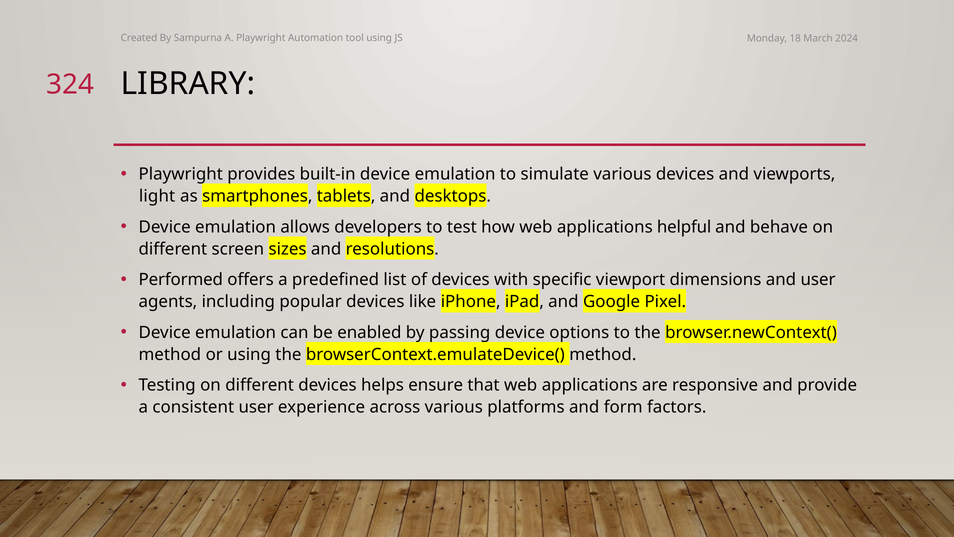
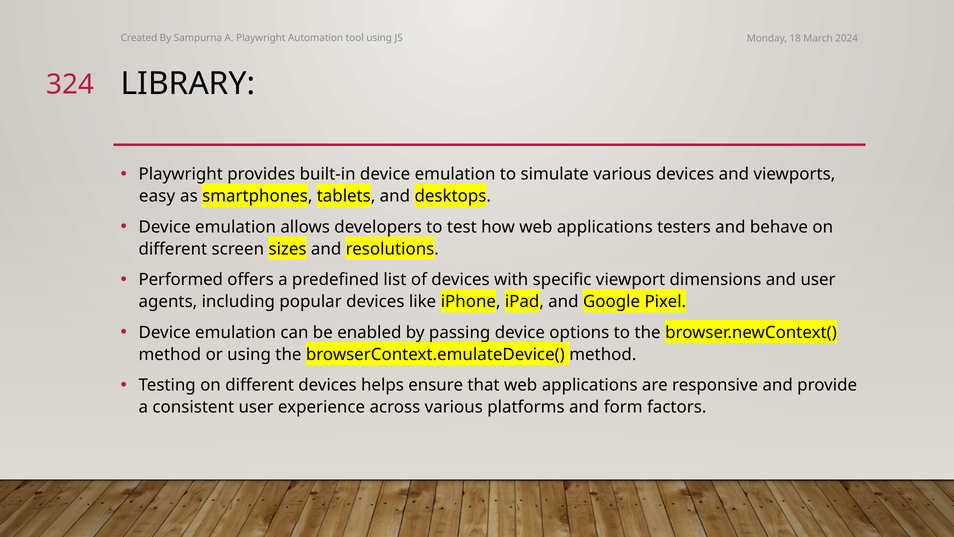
light: light -> easy
helpful: helpful -> testers
